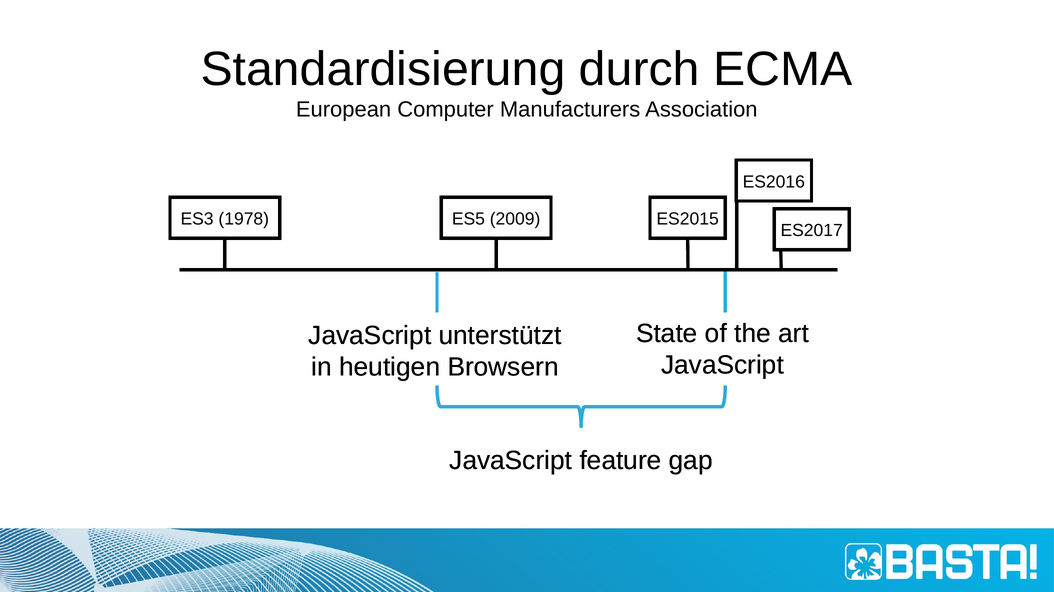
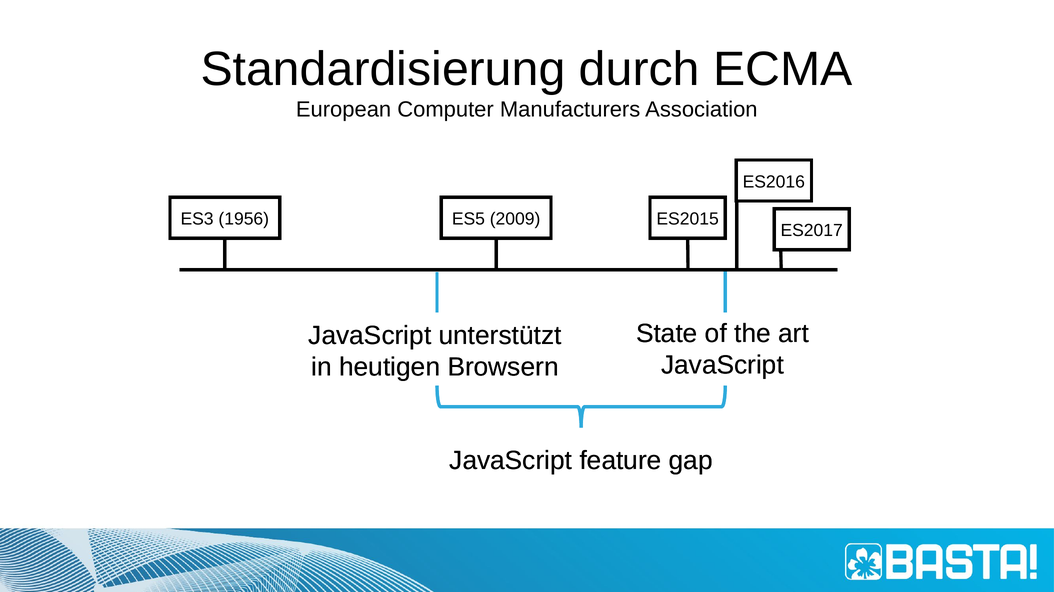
1978: 1978 -> 1956
